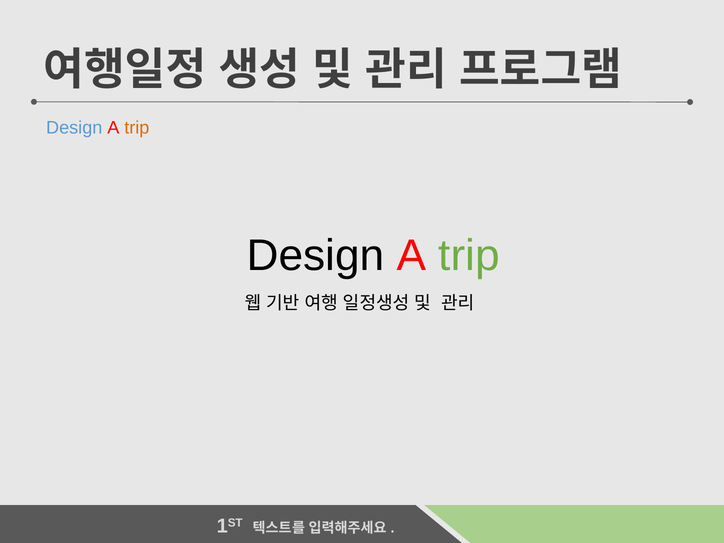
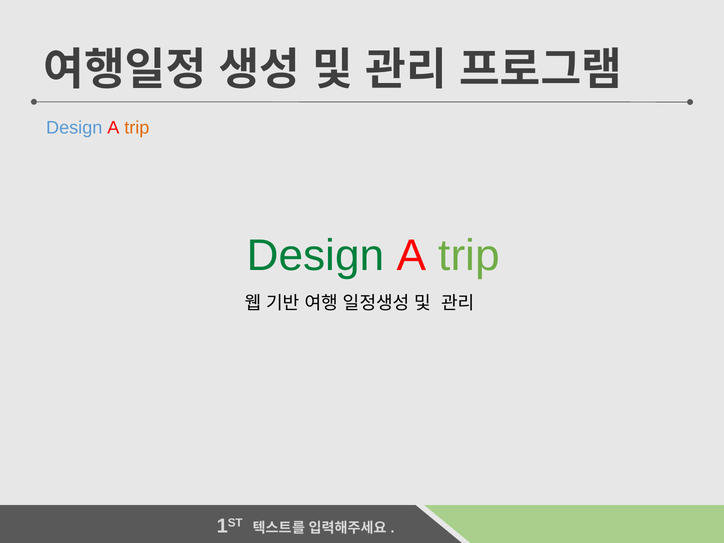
Design at (316, 256) colour: black -> green
